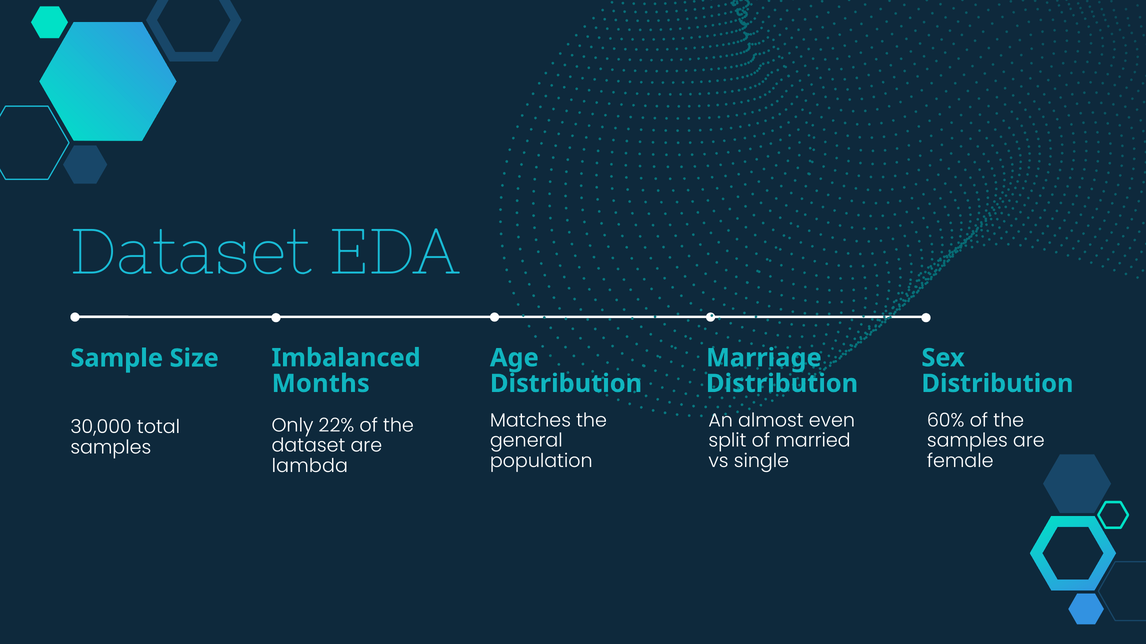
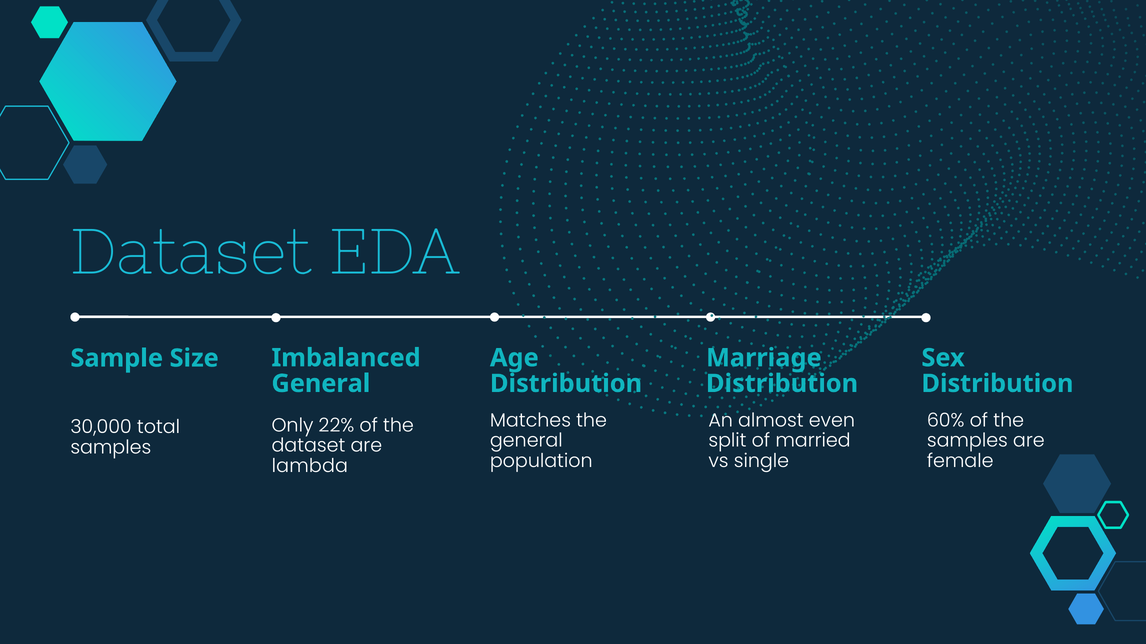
Months at (321, 384): Months -> General
